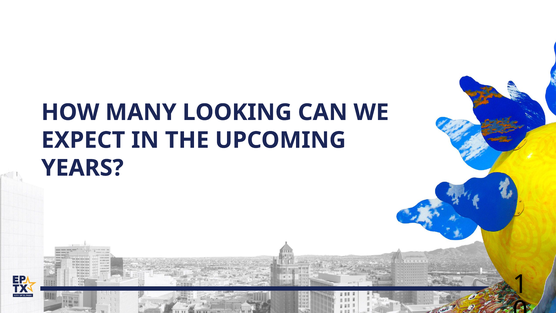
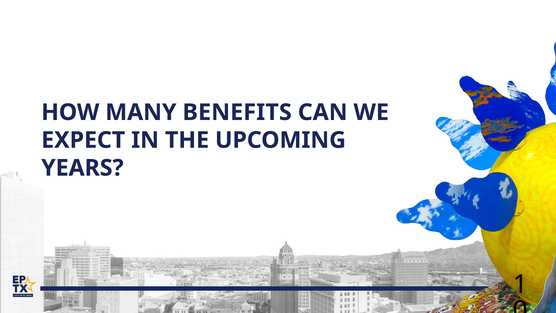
LOOKING: LOOKING -> BENEFITS
